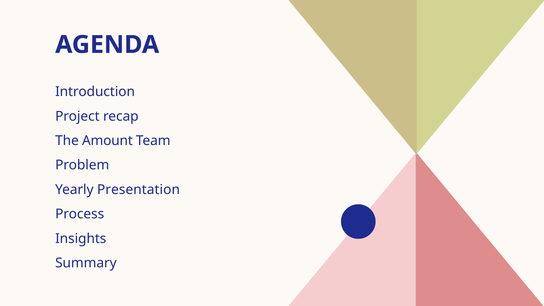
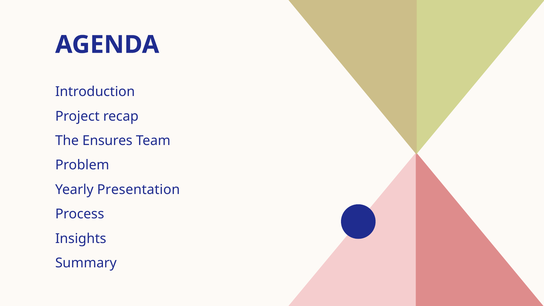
Amount: Amount -> Ensures
